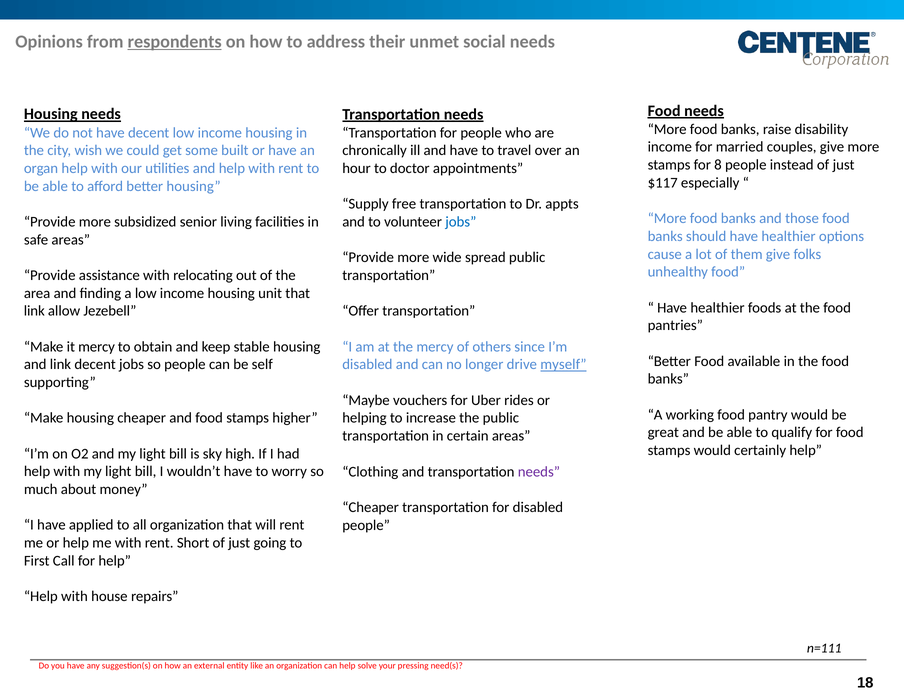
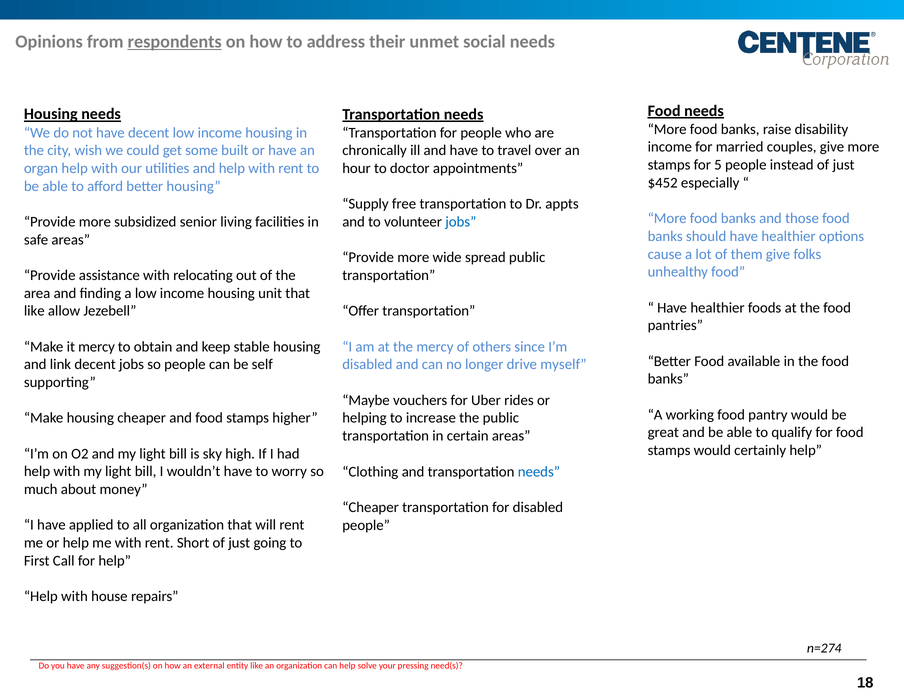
8: 8 -> 5
$117: $117 -> $452
link at (34, 311): link -> like
myself underline: present -> none
needs at (539, 471) colour: purple -> blue
n=111: n=111 -> n=274
